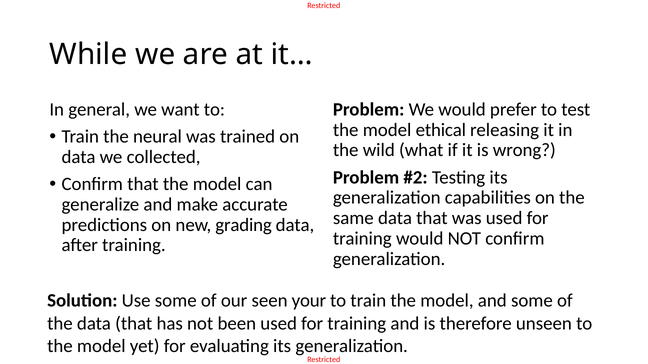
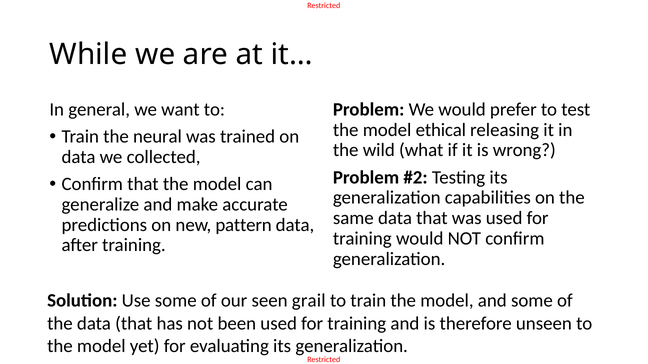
grading: grading -> pattern
your: your -> grail
